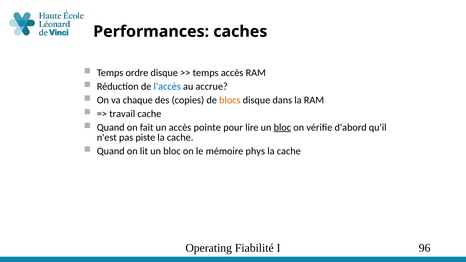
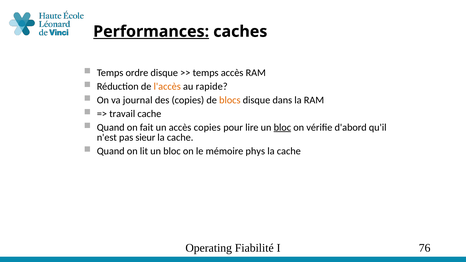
Performances underline: none -> present
l'accès colour: blue -> orange
accrue: accrue -> rapide
chaque: chaque -> journal
accès pointe: pointe -> copies
piste: piste -> sieur
96: 96 -> 76
